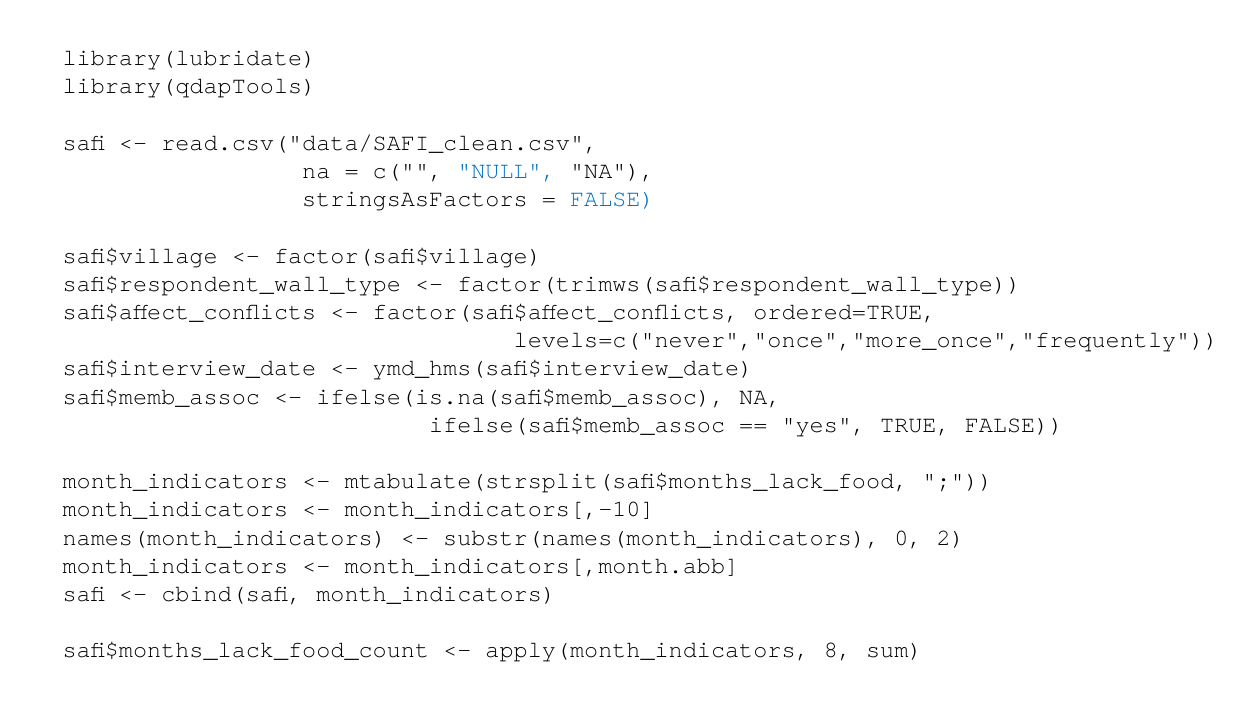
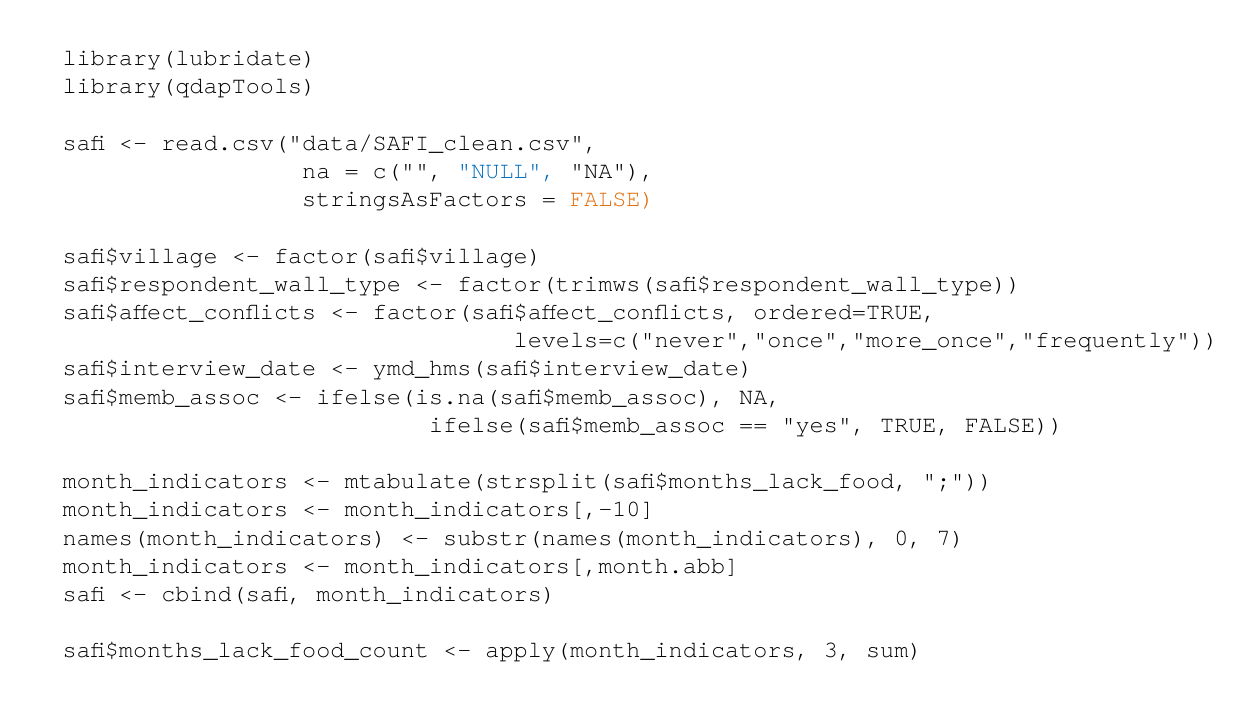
FALSE at (612, 199) colour: blue -> orange
2: 2 -> 7
8: 8 -> 3
